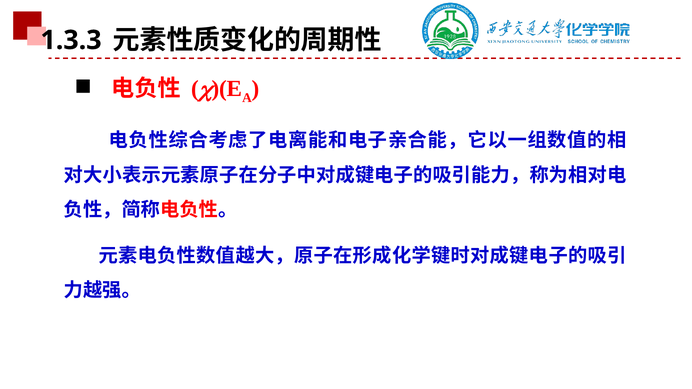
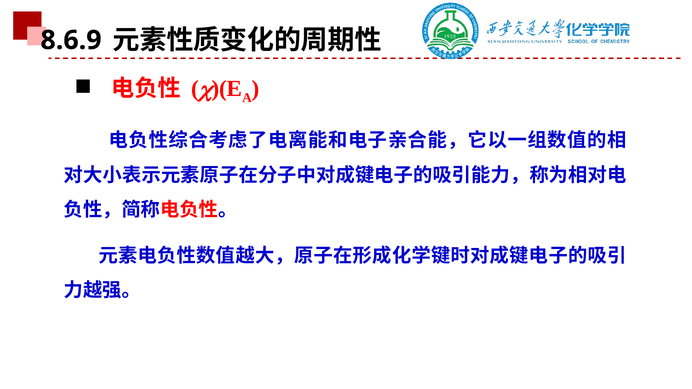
1.3.3: 1.3.3 -> 8.6.9
